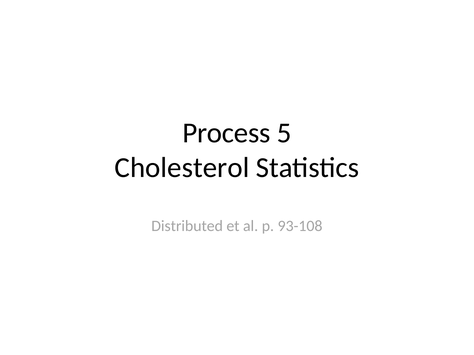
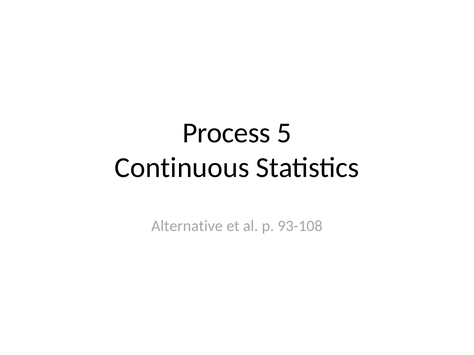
Cholesterol: Cholesterol -> Continuous
Distributed: Distributed -> Alternative
